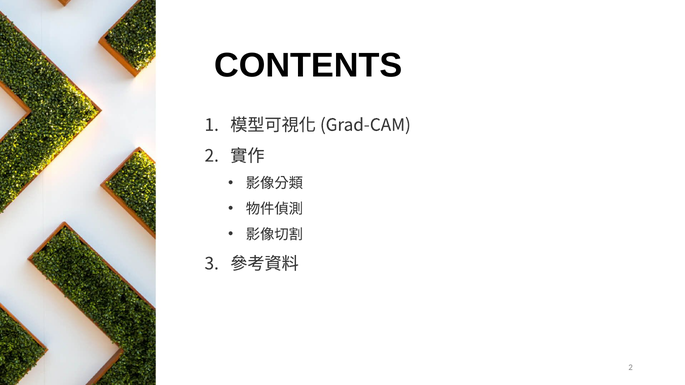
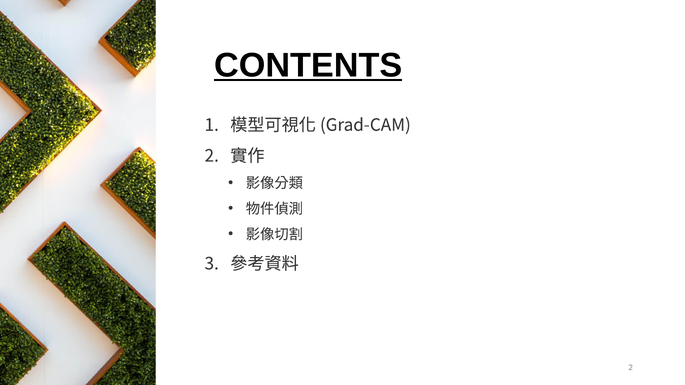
CONTENTS underline: none -> present
